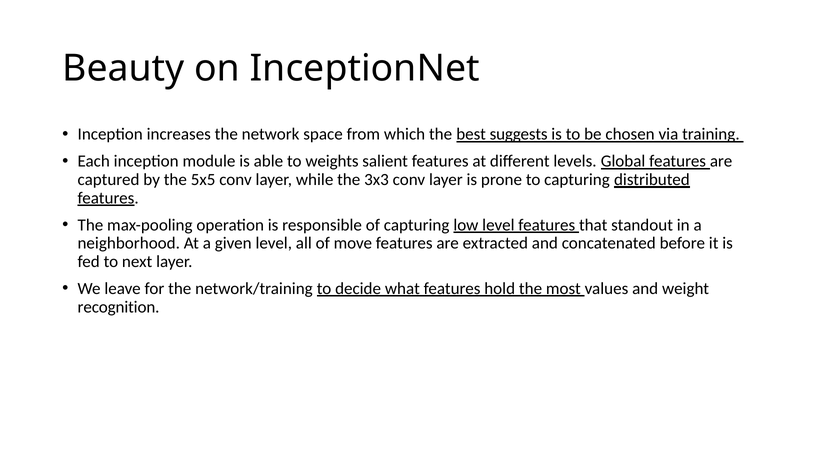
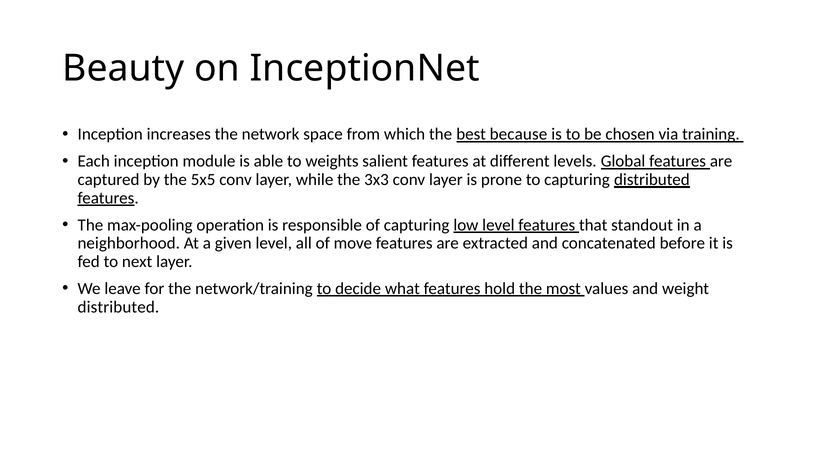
suggests: suggests -> because
recognition at (119, 307): recognition -> distributed
